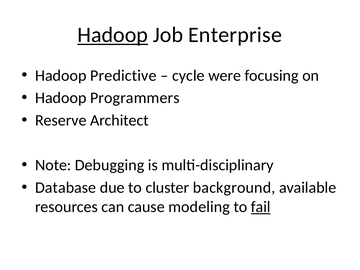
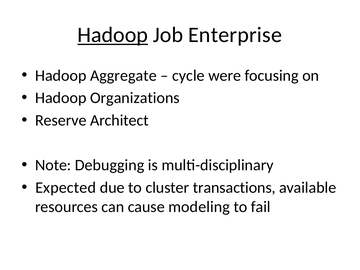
Predictive: Predictive -> Aggregate
Programmers: Programmers -> Organizations
Database: Database -> Expected
background: background -> transactions
fail underline: present -> none
